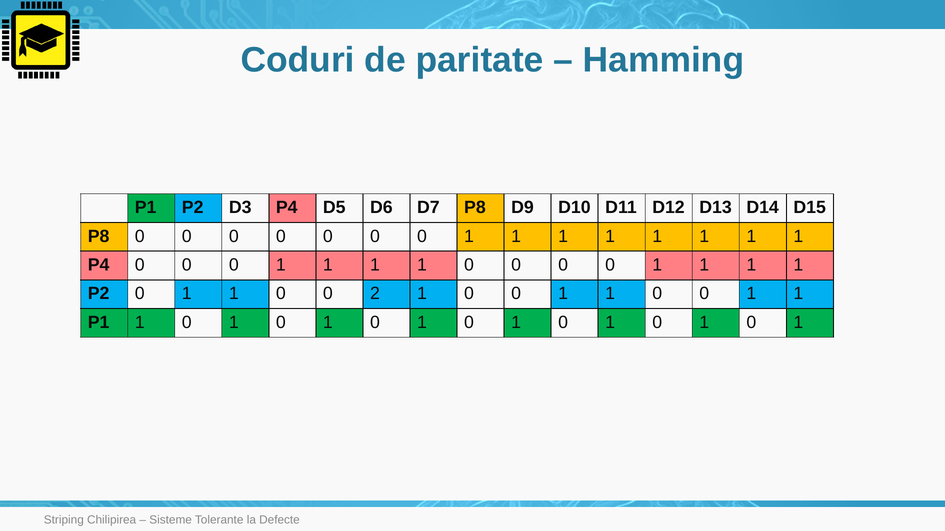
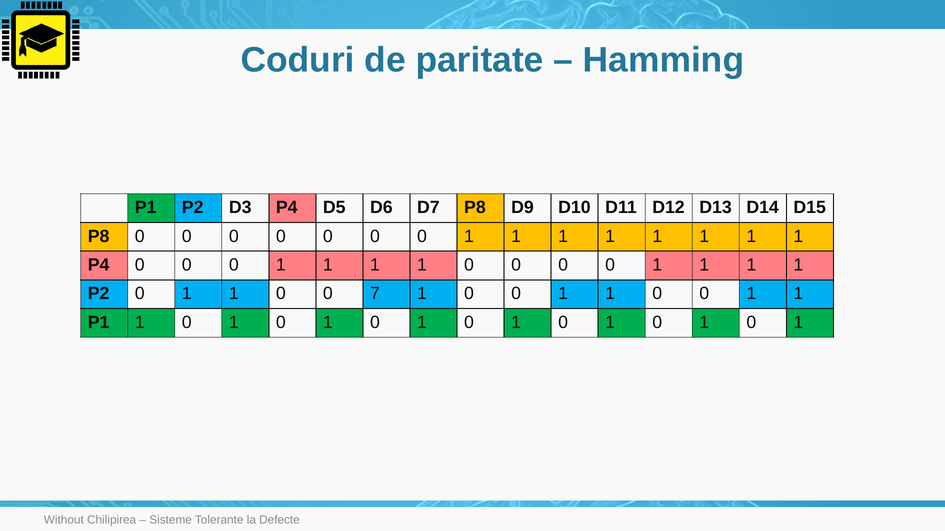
2: 2 -> 7
Striping: Striping -> Without
